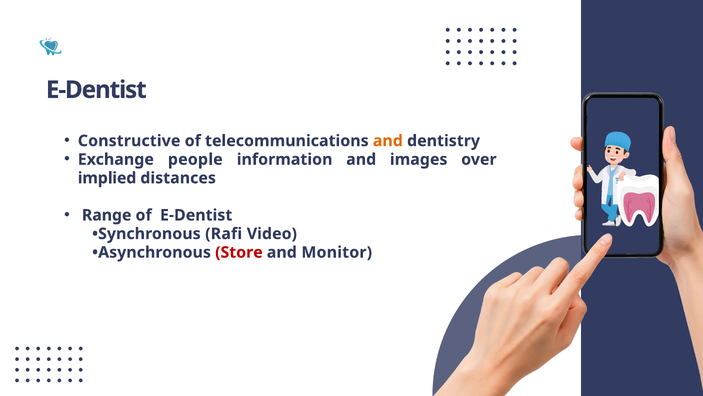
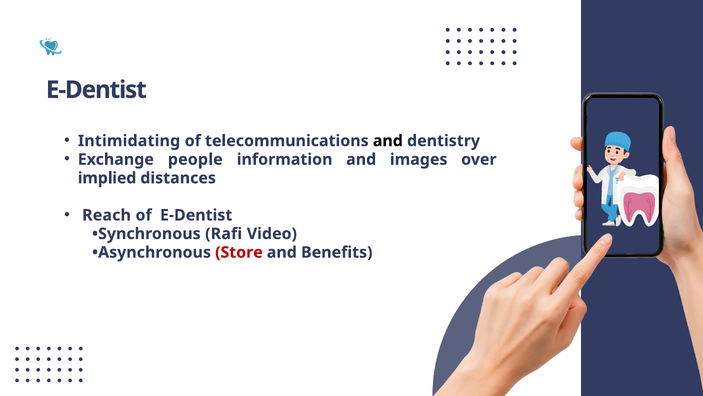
Constructive: Constructive -> Intimidating
and at (388, 141) colour: orange -> black
Range: Range -> Reach
Monitor: Monitor -> Benefits
